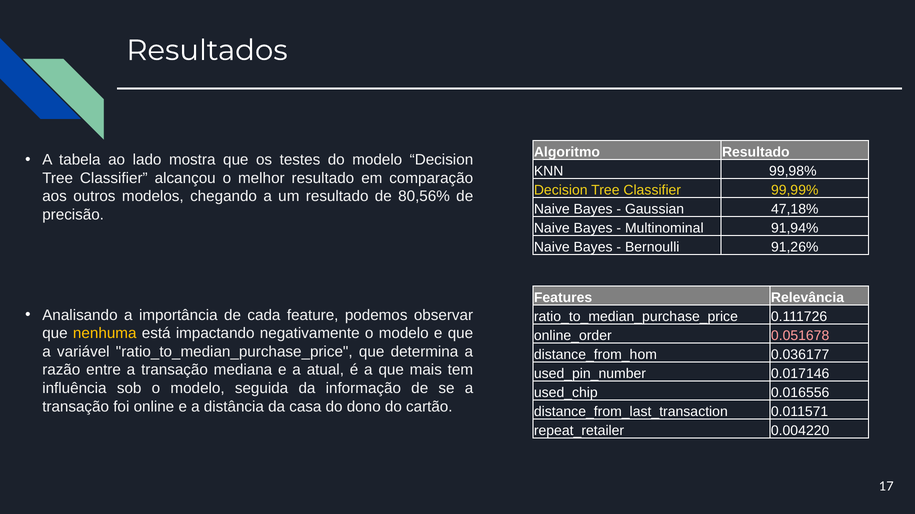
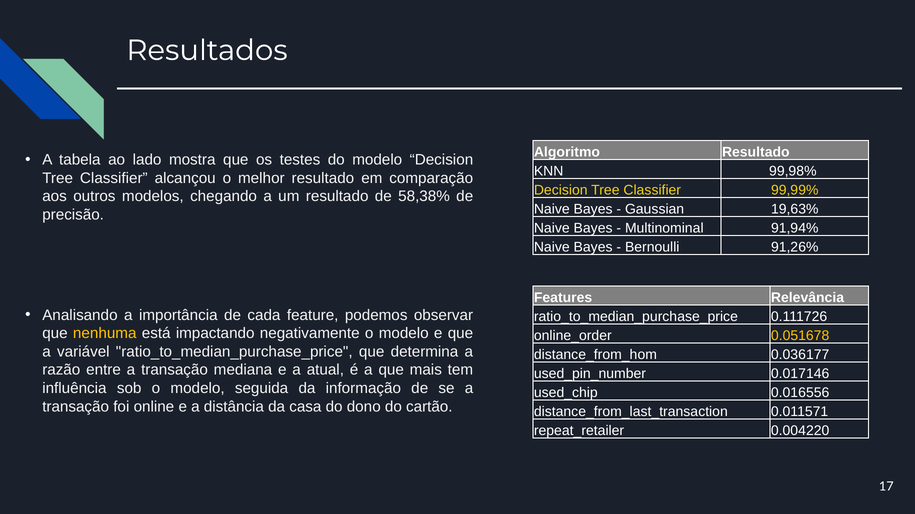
80,56%: 80,56% -> 58,38%
47,18%: 47,18% -> 19,63%
0.051678 colour: pink -> yellow
